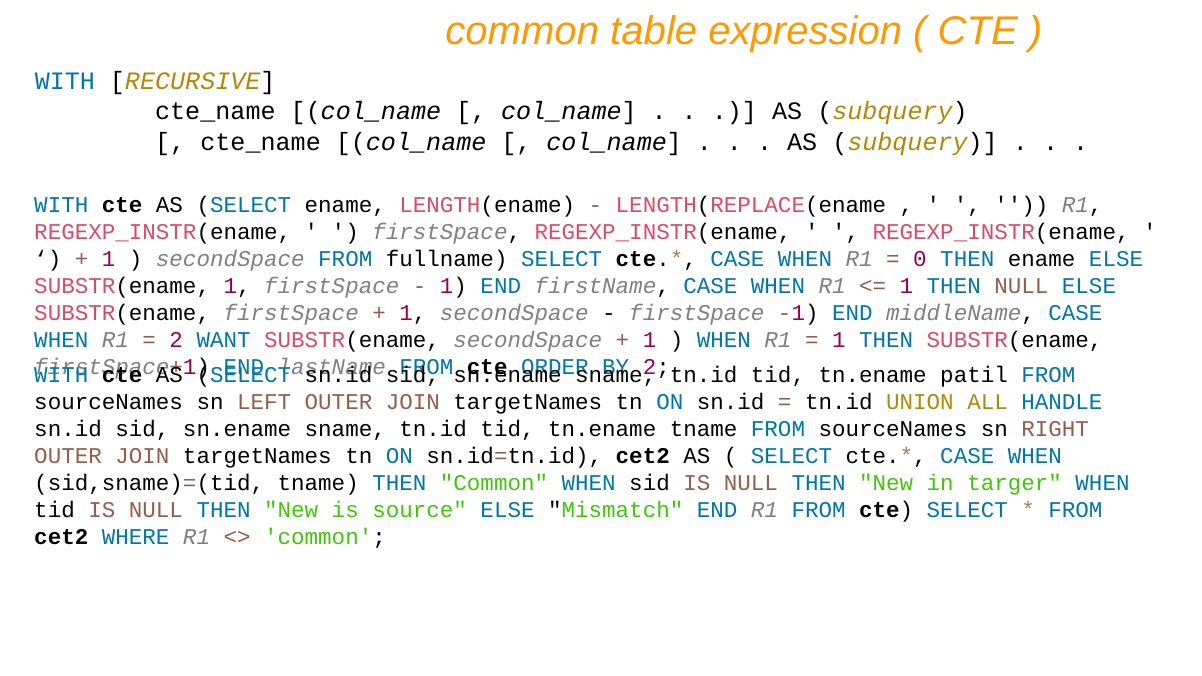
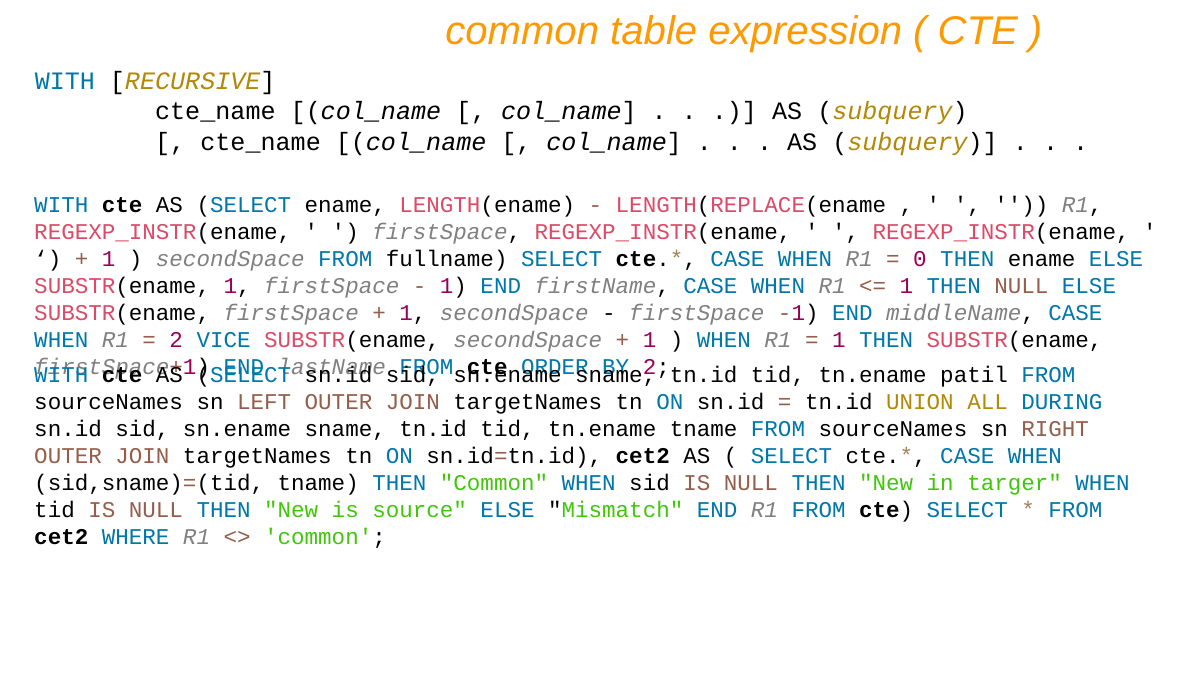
WANT: WANT -> VICE
HANDLE: HANDLE -> DURING
